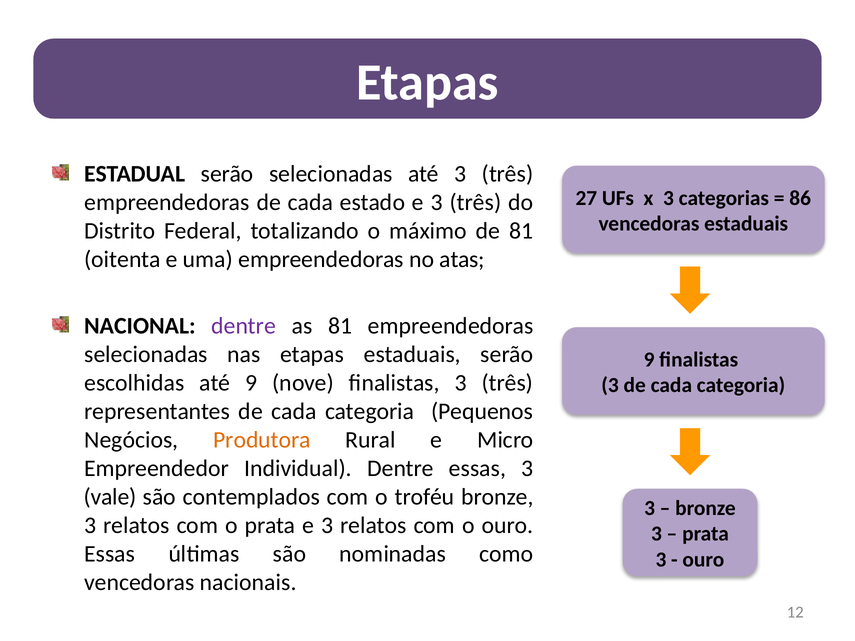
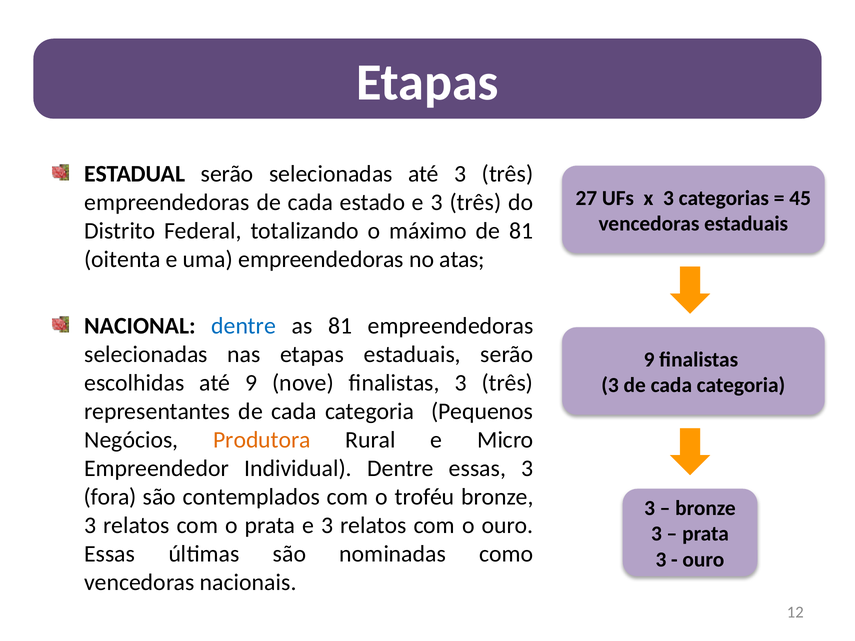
86: 86 -> 45
dentre at (244, 326) colour: purple -> blue
vale: vale -> fora
